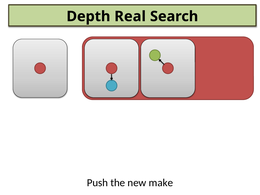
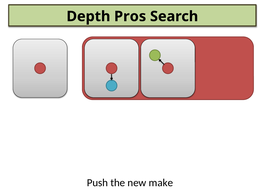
Real: Real -> Pros
